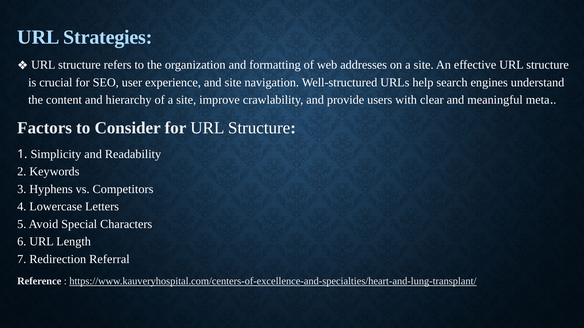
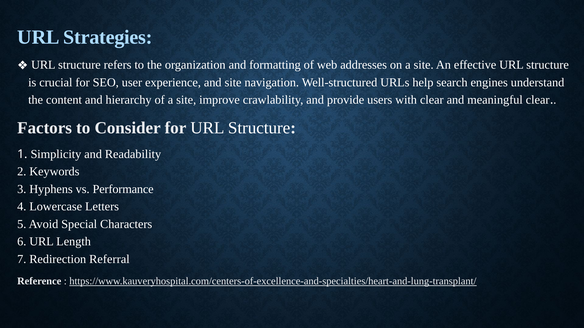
meaningful meta: meta -> clear
Competitors: Competitors -> Performance
